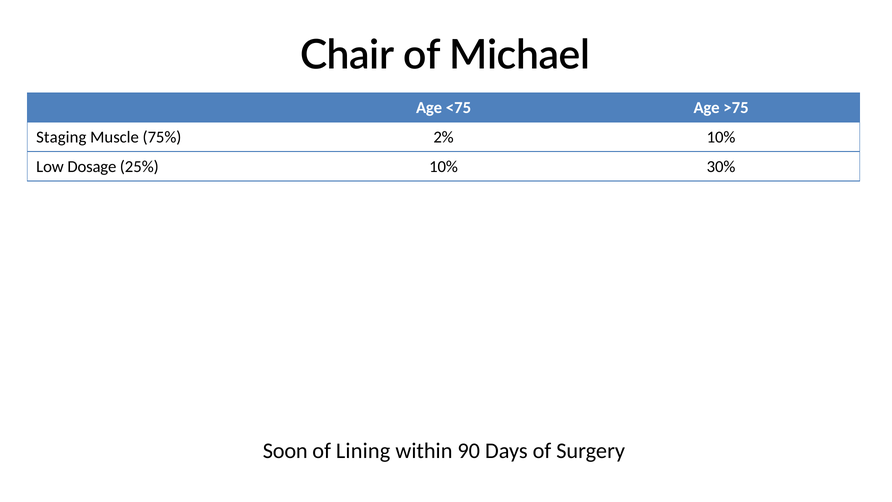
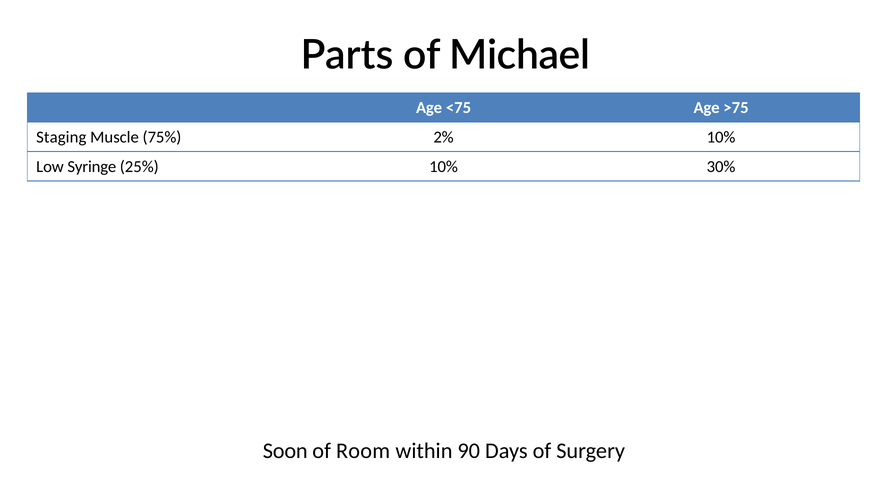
Chair: Chair -> Parts
Dosage: Dosage -> Syringe
Lining: Lining -> Room
